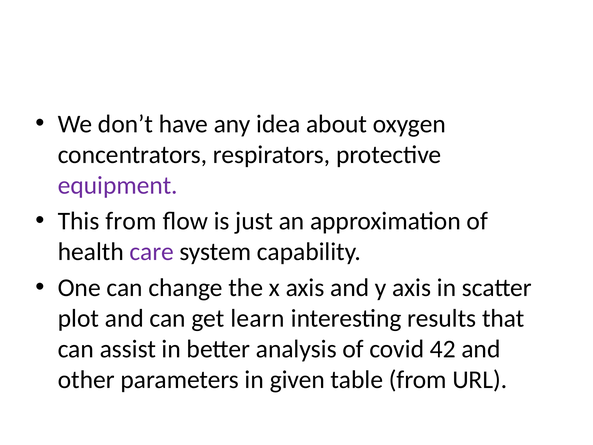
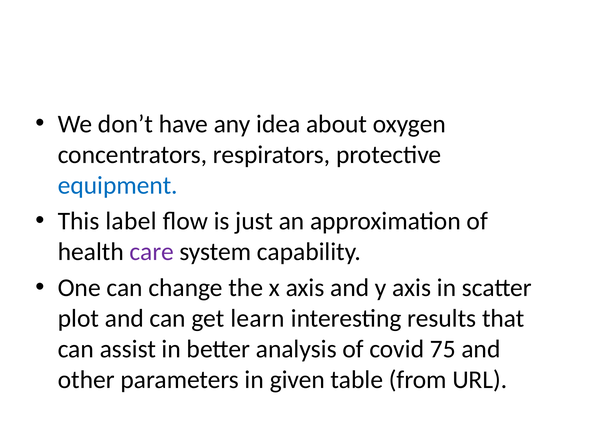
equipment colour: purple -> blue
This from: from -> label
42: 42 -> 75
